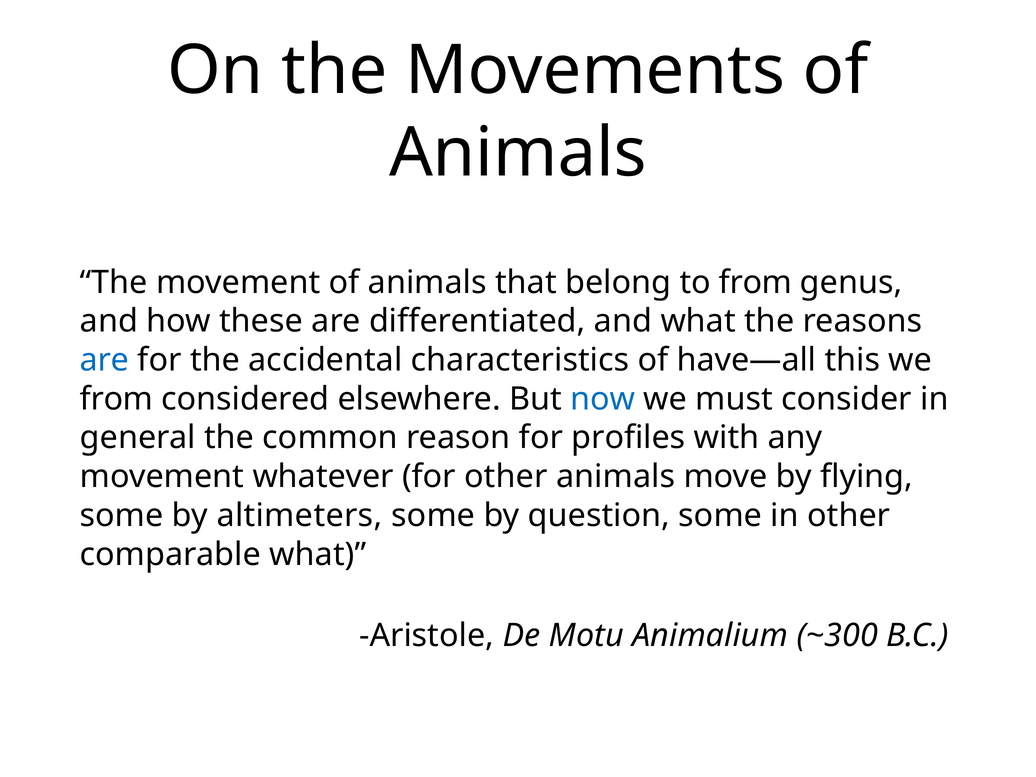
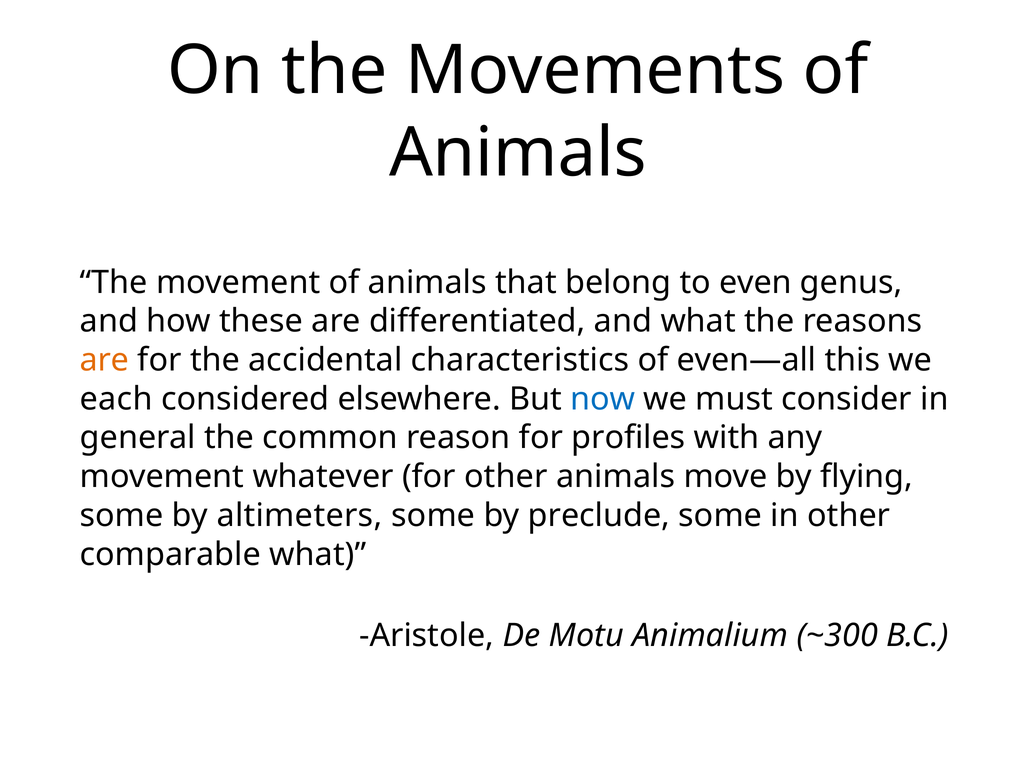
to from: from -> even
are at (105, 360) colour: blue -> orange
have—all: have—all -> even—all
from at (117, 399): from -> each
question: question -> preclude
